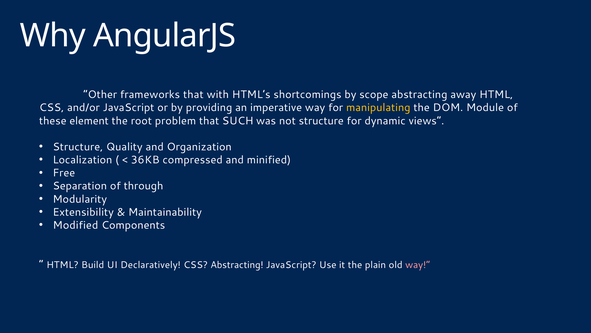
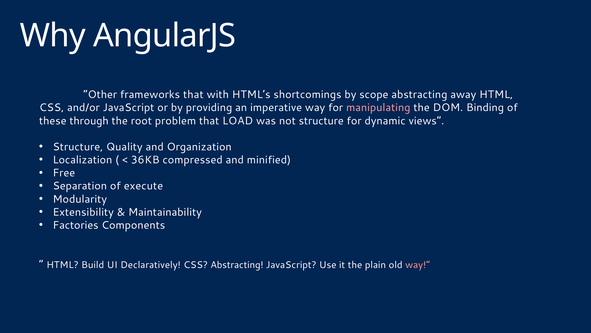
manipulating colour: yellow -> pink
Module: Module -> Binding
element: element -> through
SUCH: SUCH -> LOAD
through: through -> execute
Modified: Modified -> Factories
